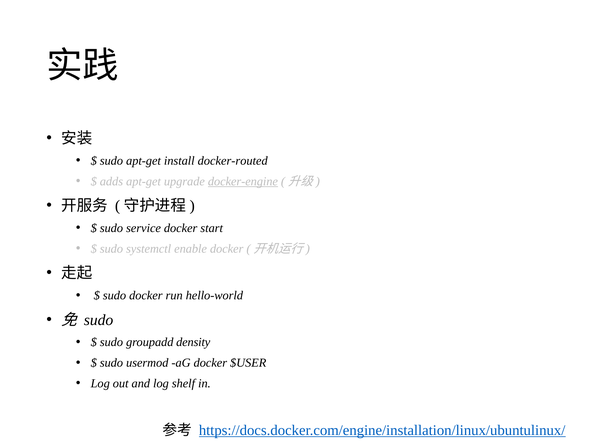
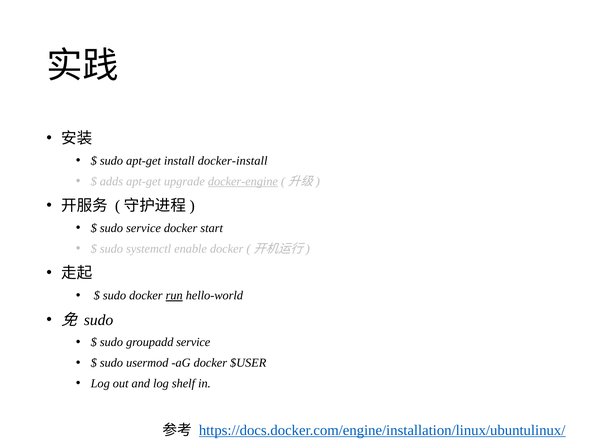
docker-routed: docker-routed -> docker-install
run underline: none -> present
groupadd density: density -> service
